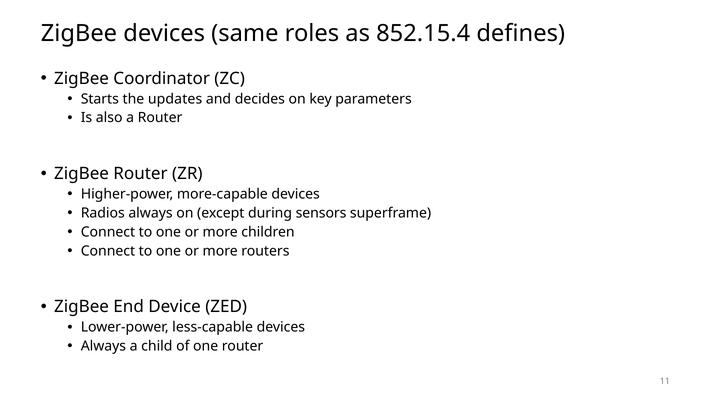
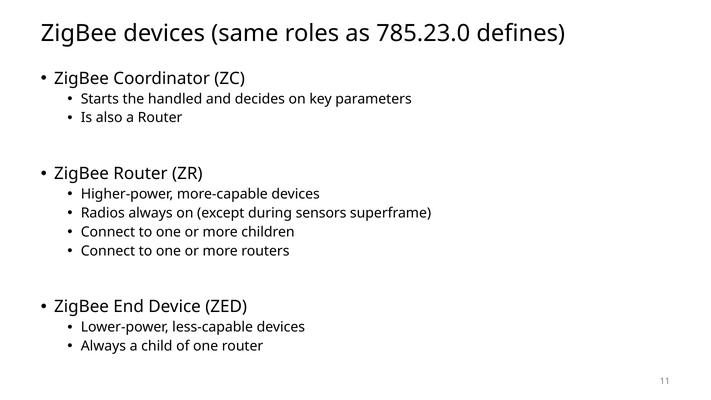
852.15.4: 852.15.4 -> 785.23.0
updates: updates -> handled
